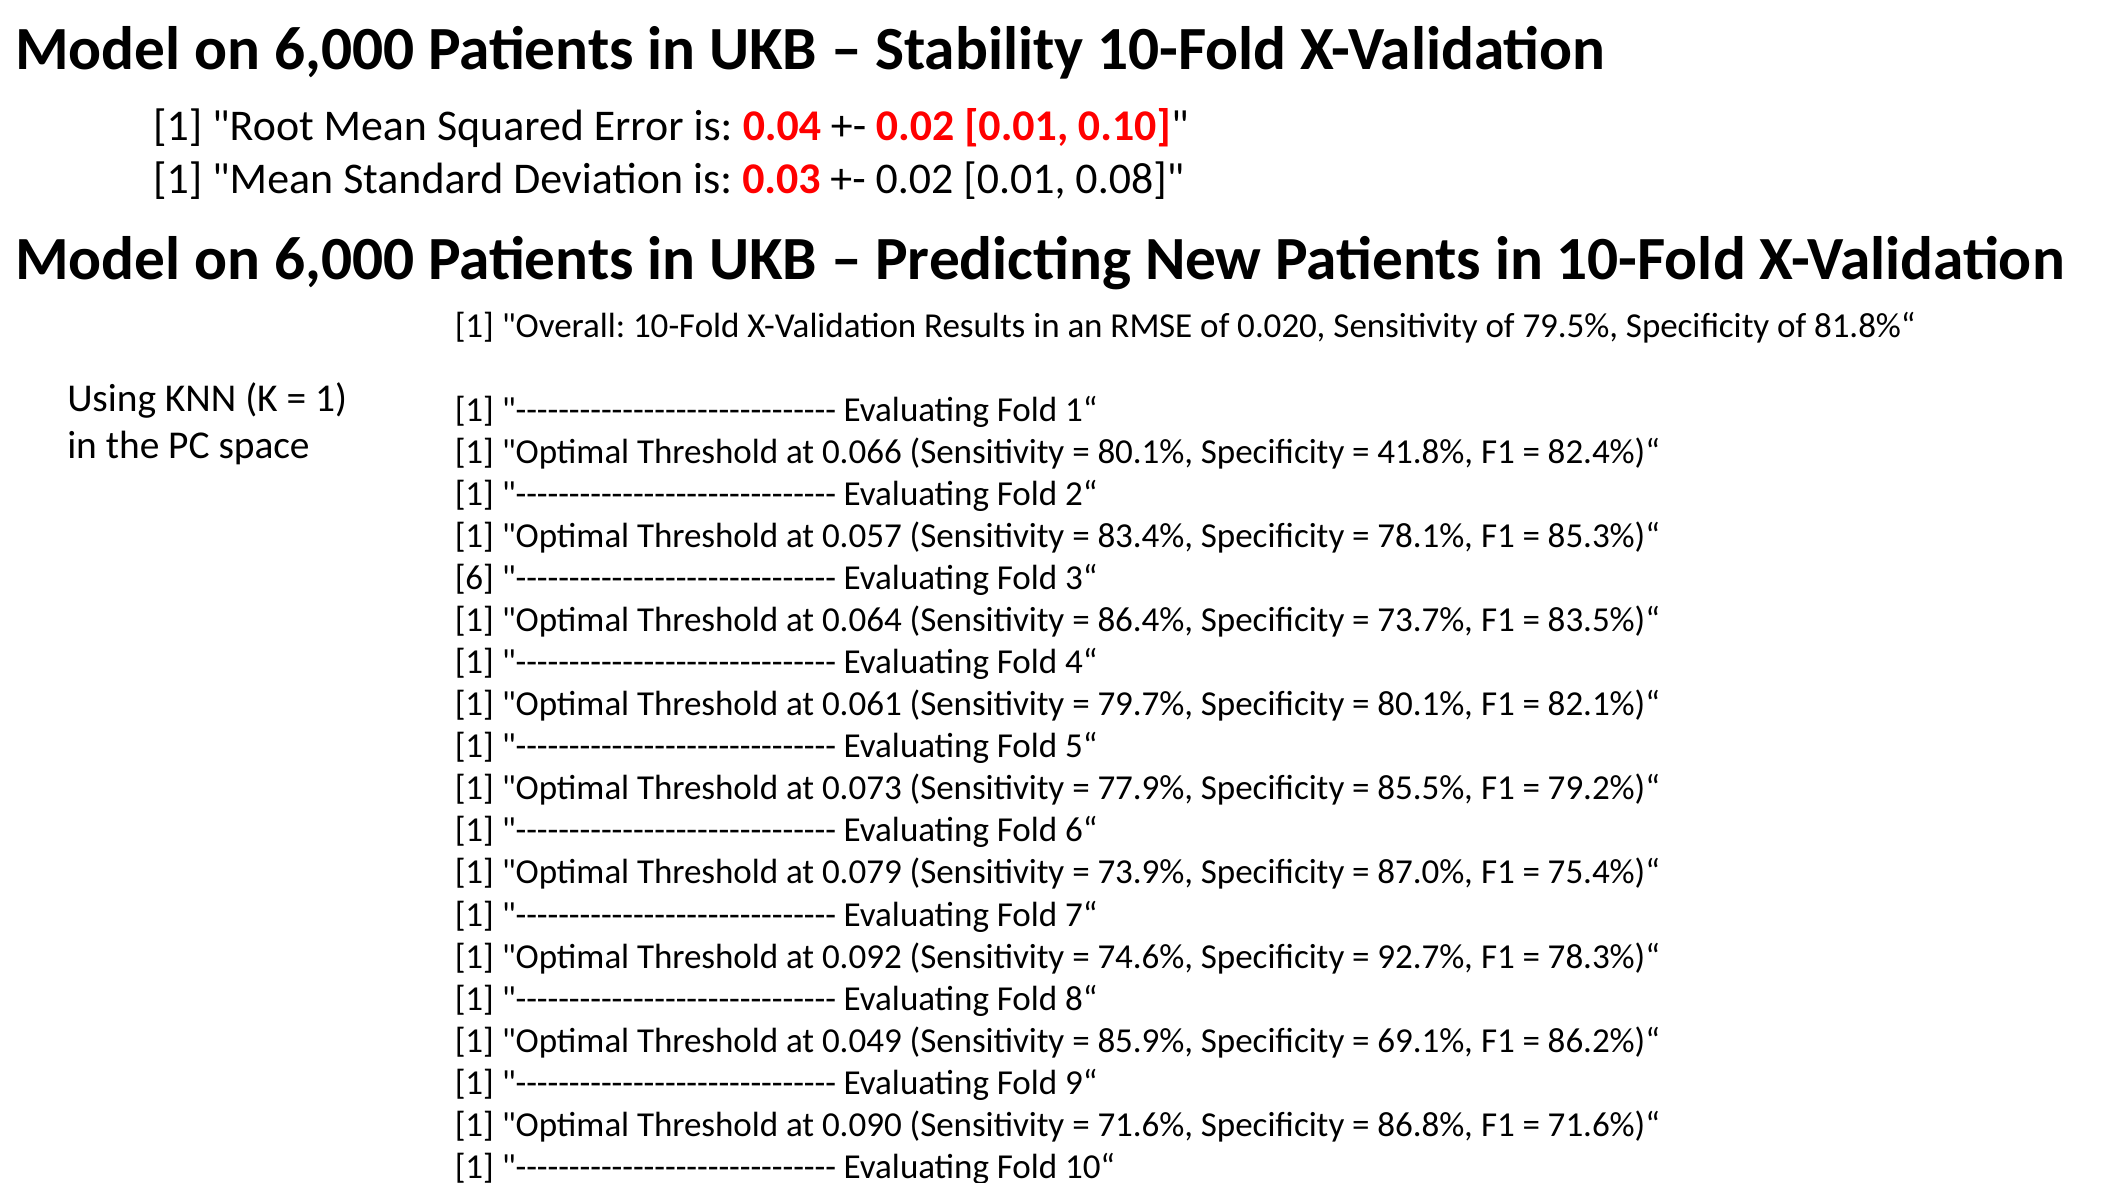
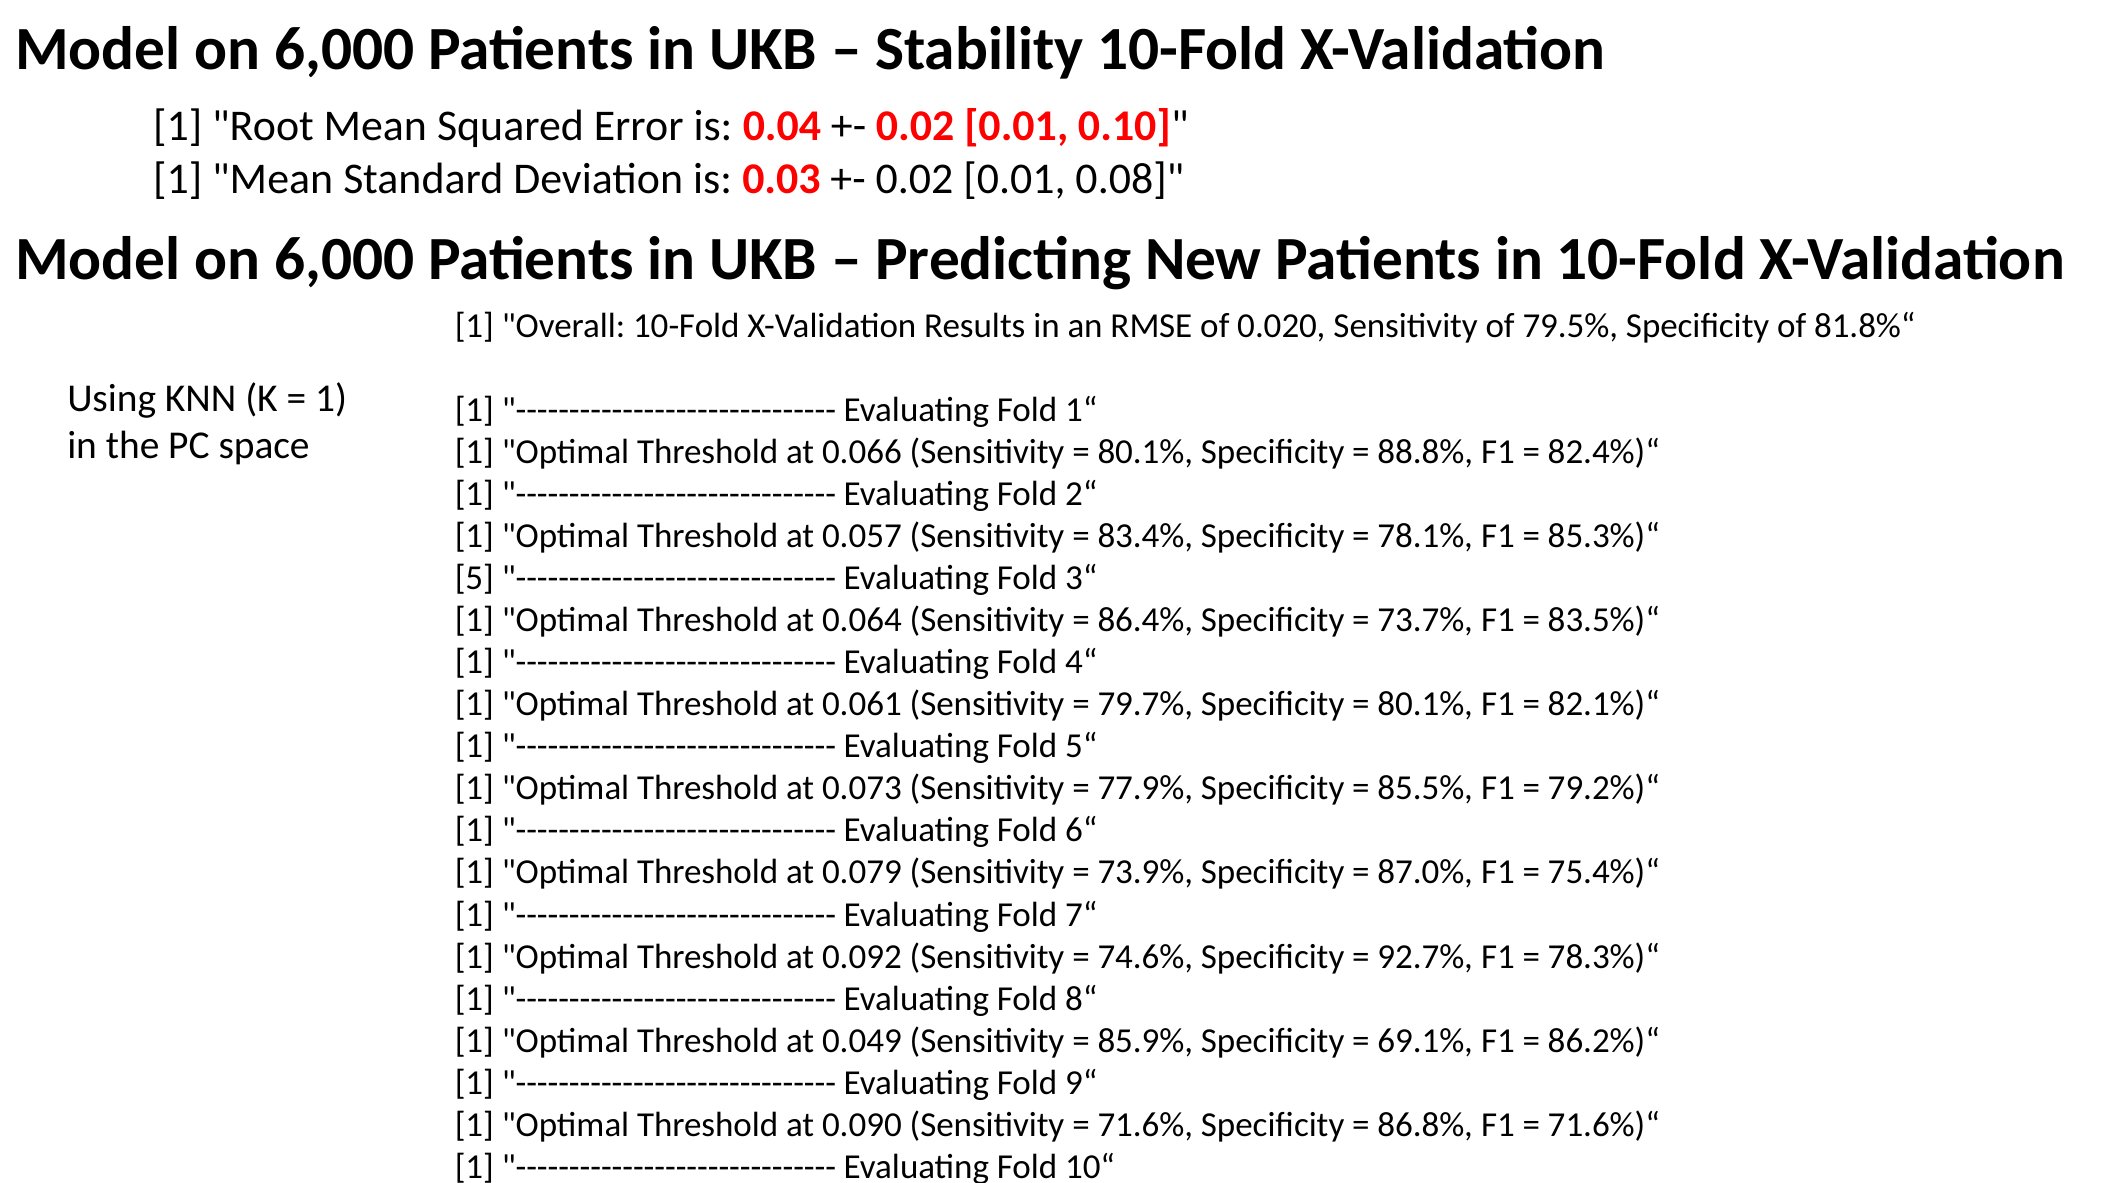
41.8%: 41.8% -> 88.8%
6: 6 -> 5
